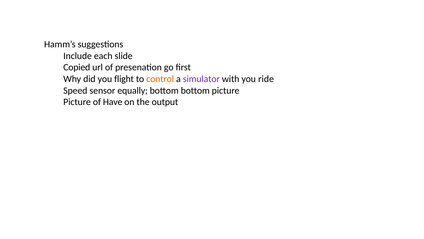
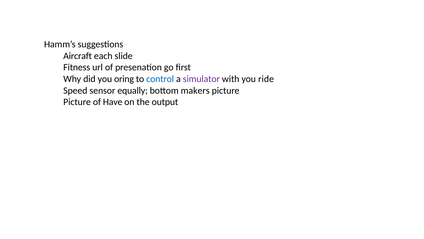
Include: Include -> Aircraft
Copied: Copied -> Fitness
flight: flight -> oring
control colour: orange -> blue
bottom bottom: bottom -> makers
